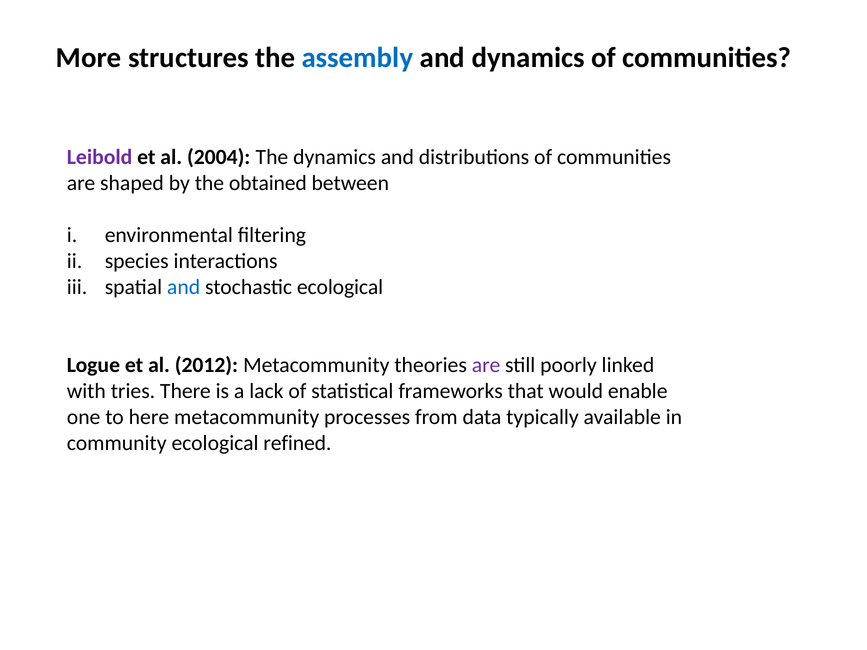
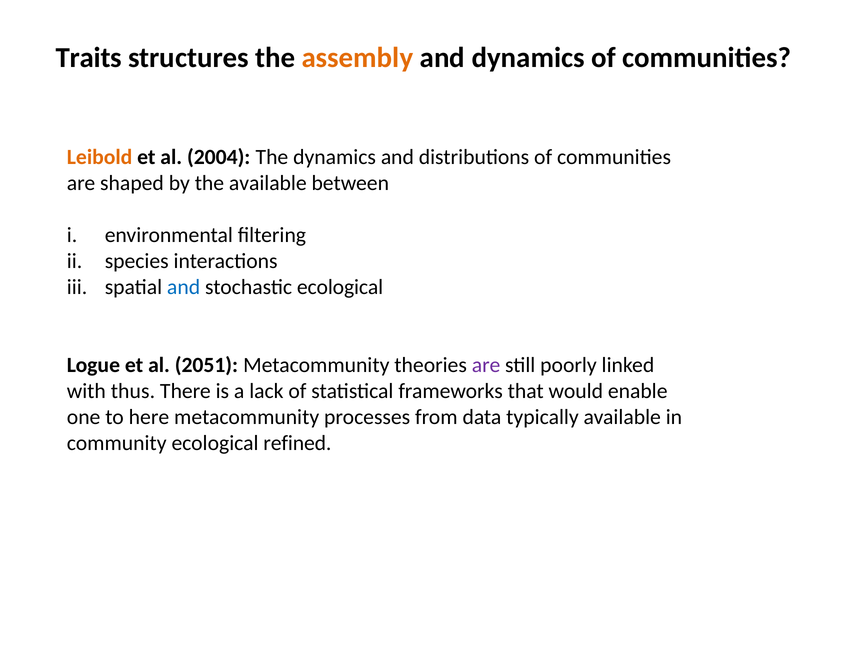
More: More -> Traits
assembly colour: blue -> orange
Leibold colour: purple -> orange
the obtained: obtained -> available
2012: 2012 -> 2051
tries: tries -> thus
